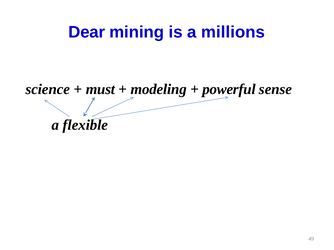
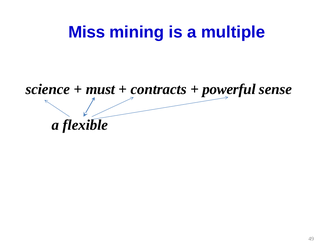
Dear: Dear -> Miss
millions: millions -> multiple
modeling: modeling -> contracts
